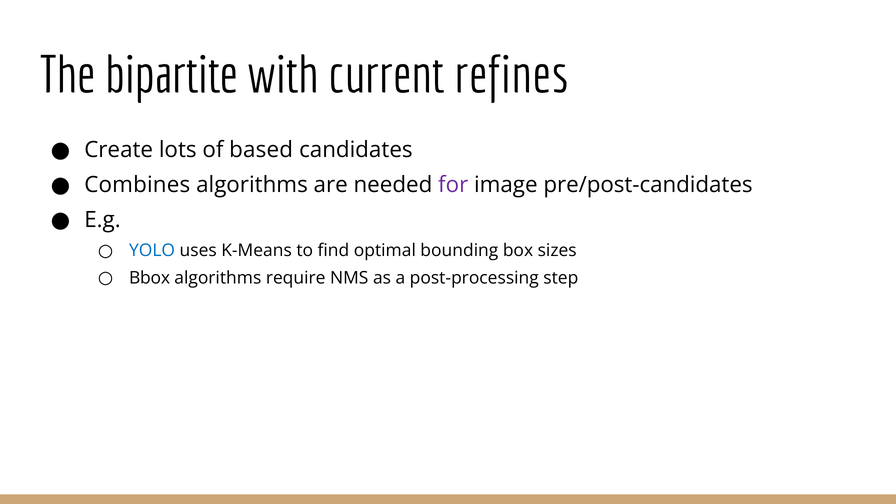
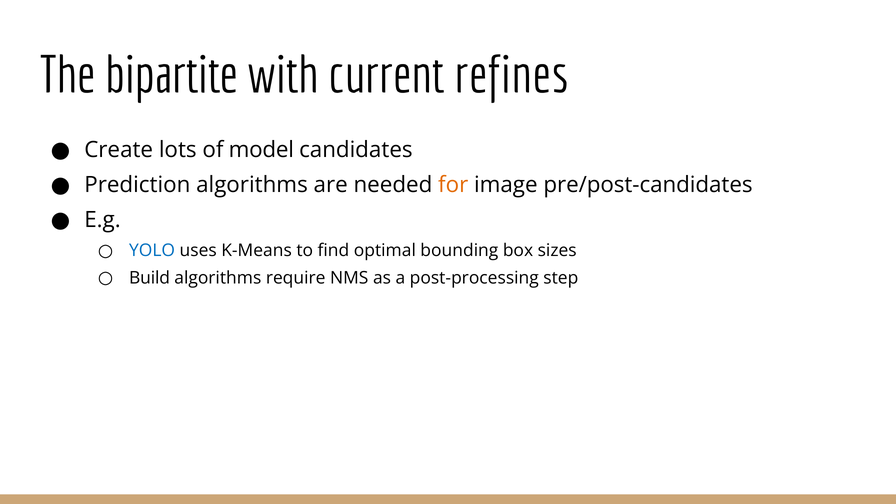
based: based -> model
Combines: Combines -> Prediction
for colour: purple -> orange
Bbox: Bbox -> Build
